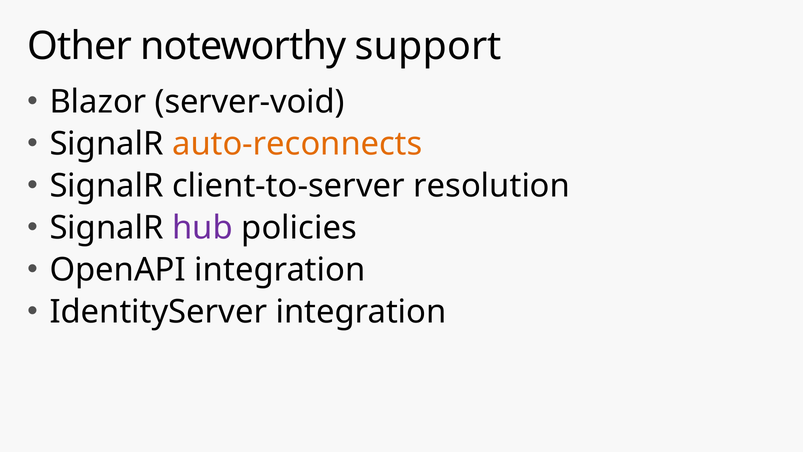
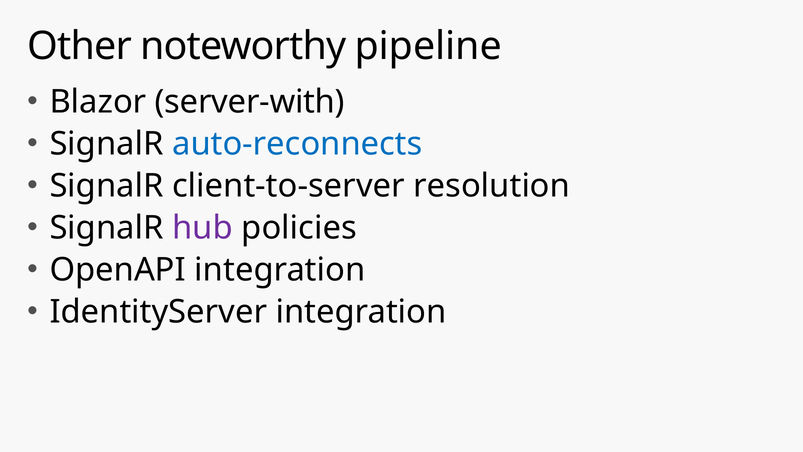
support: support -> pipeline
server-void: server-void -> server-with
auto-reconnects colour: orange -> blue
